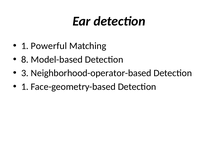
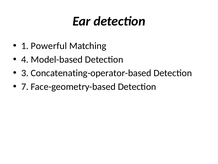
8: 8 -> 4
Neighborhood-operator-based: Neighborhood-operator-based -> Concatenating-operator-based
1 at (25, 86): 1 -> 7
